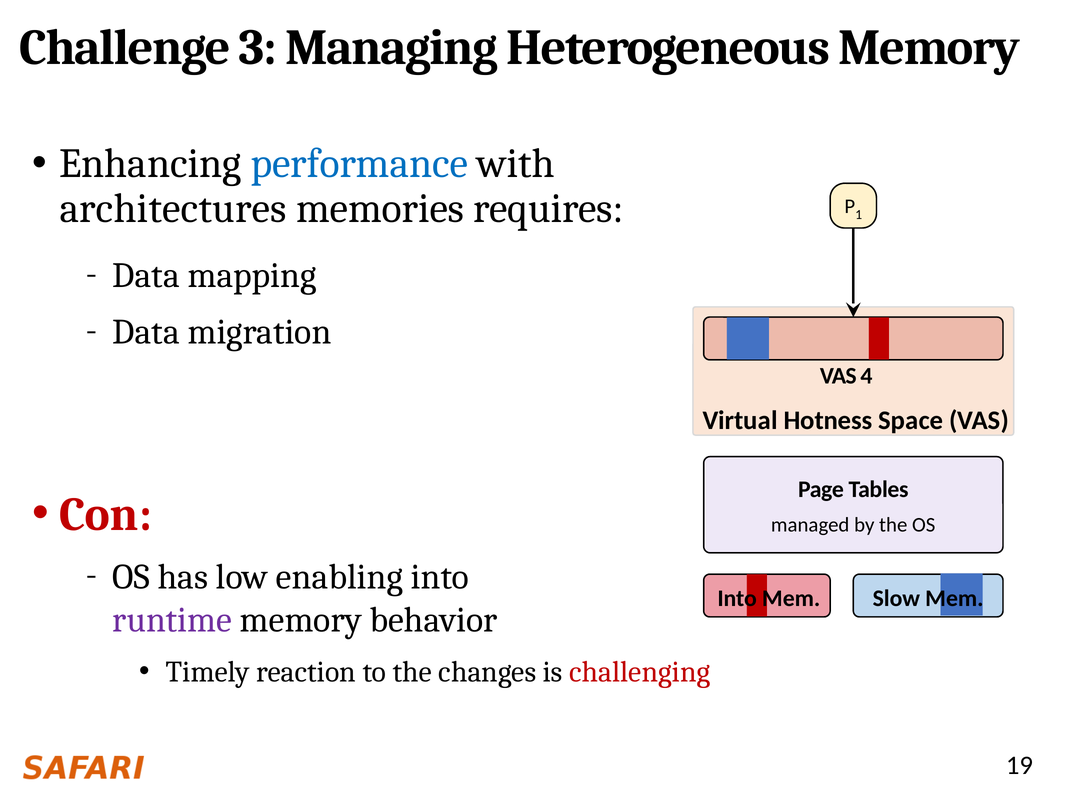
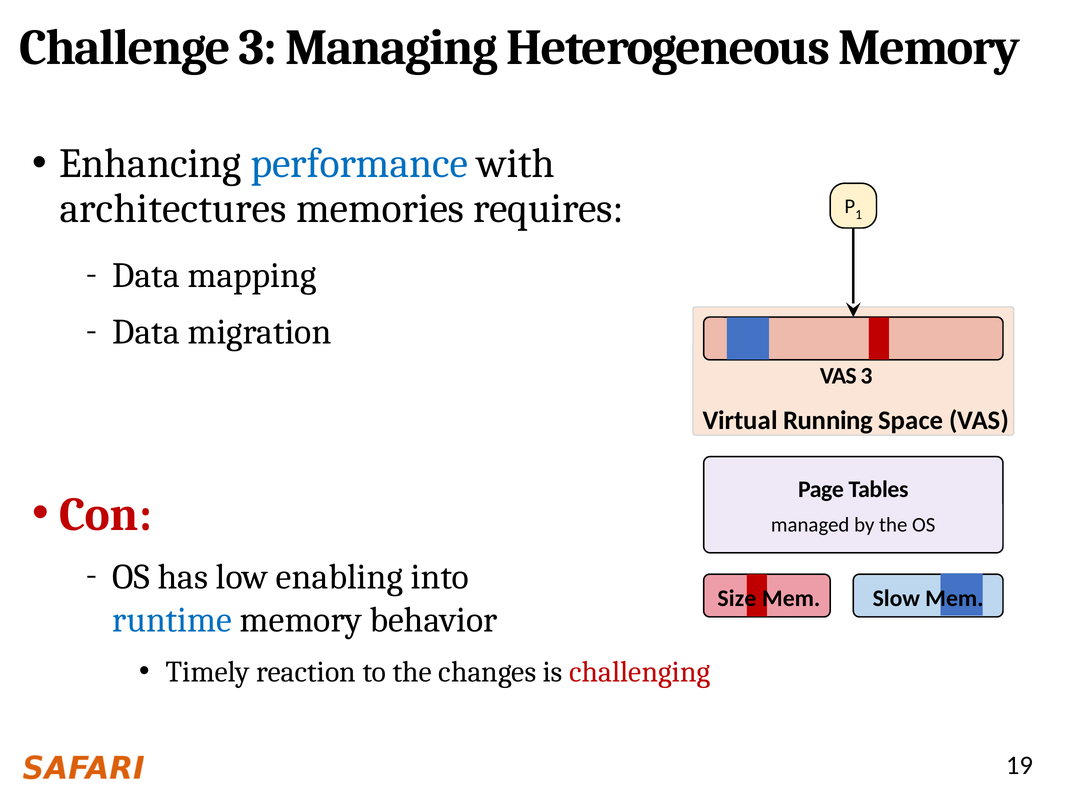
VAS 4: 4 -> 3
Hotness: Hotness -> Running
Into at (737, 598): Into -> Size
runtime colour: purple -> blue
